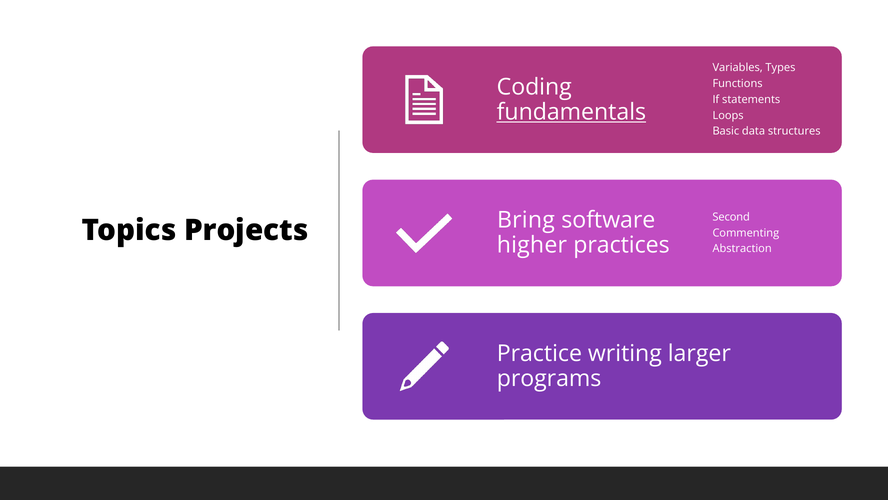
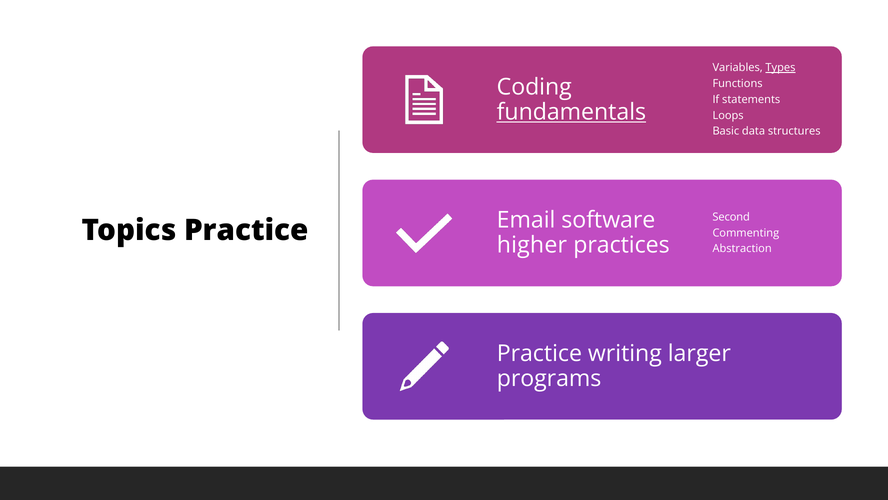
Types underline: none -> present
Bring: Bring -> Email
Topics Projects: Projects -> Practice
